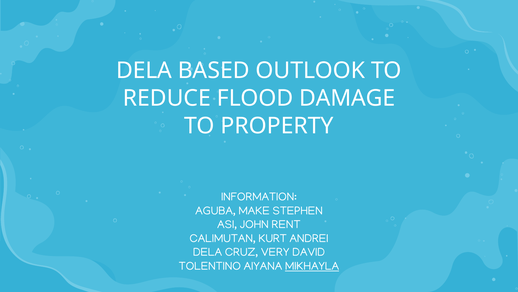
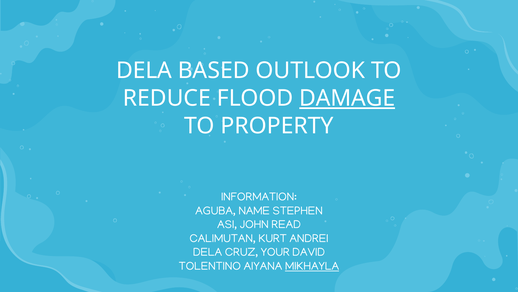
DAMAGE underline: none -> present
MAKE: MAKE -> NAME
RENT: RENT -> READ
VERY: VERY -> YOUR
